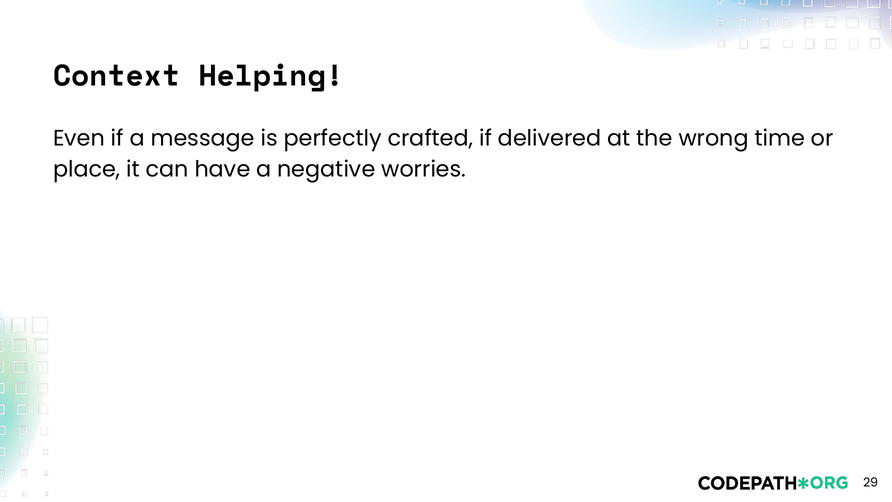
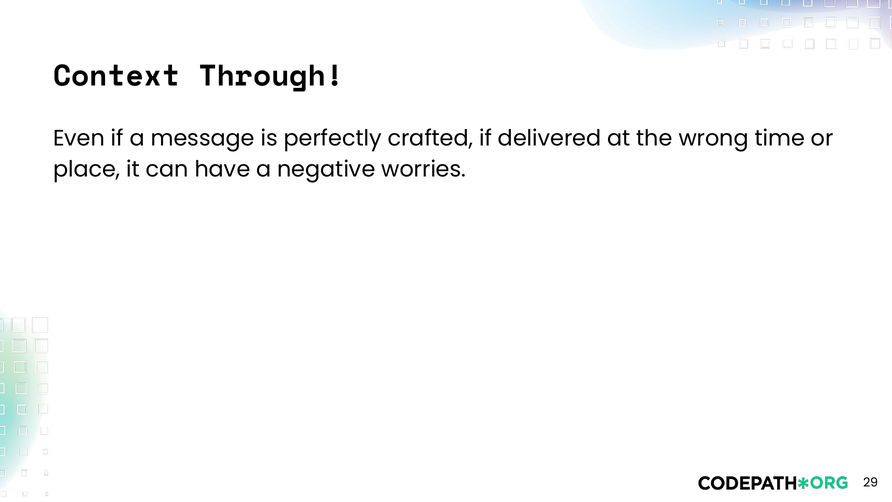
Helping: Helping -> Through
